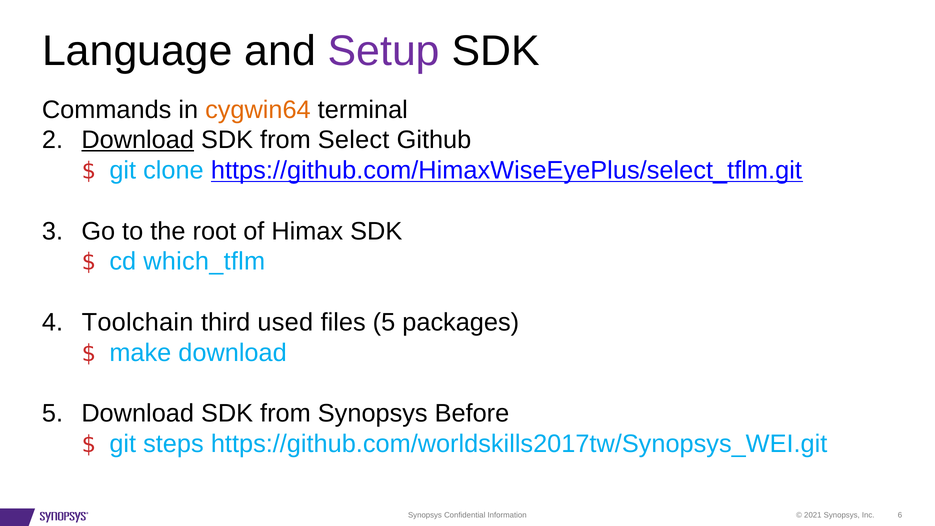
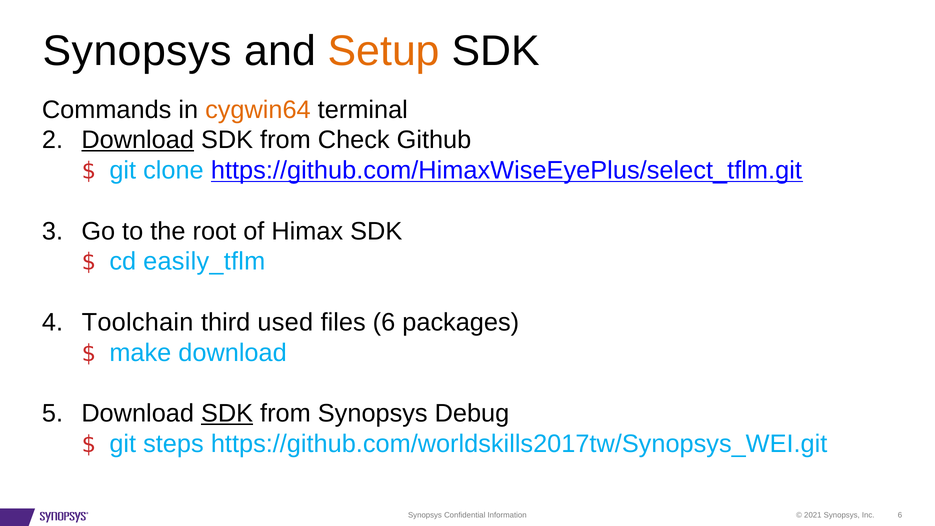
Language at (137, 51): Language -> Synopsys
Setup colour: purple -> orange
Select: Select -> Check
which_tflm: which_tflm -> easily_tflm
files 5: 5 -> 6
SDK at (227, 413) underline: none -> present
Before: Before -> Debug
